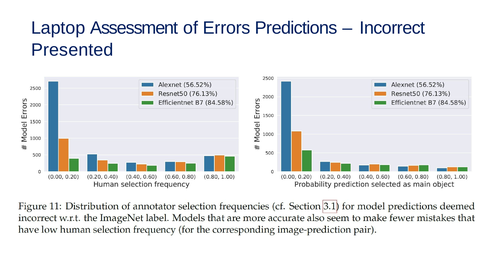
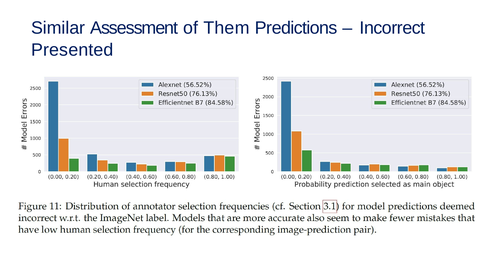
Laptop: Laptop -> Similar
Errors: Errors -> Them
